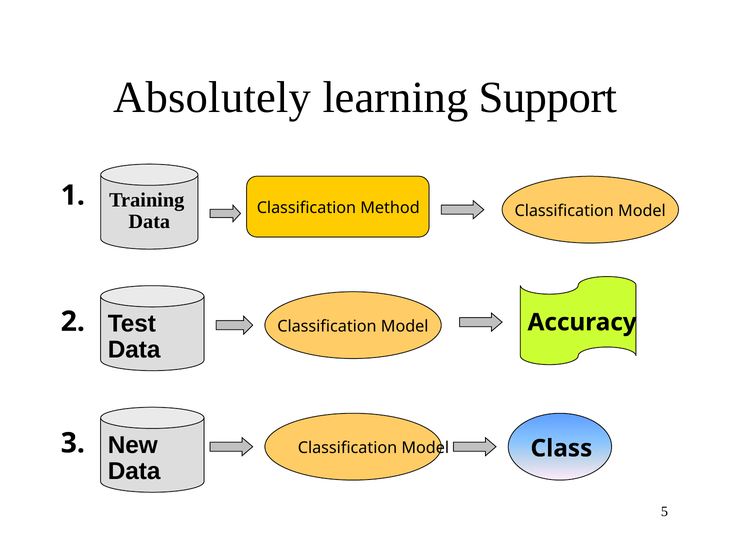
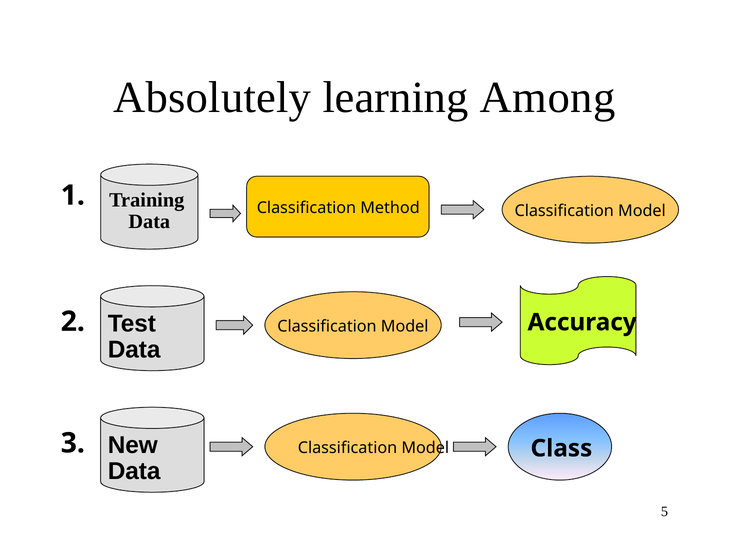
Support: Support -> Among
